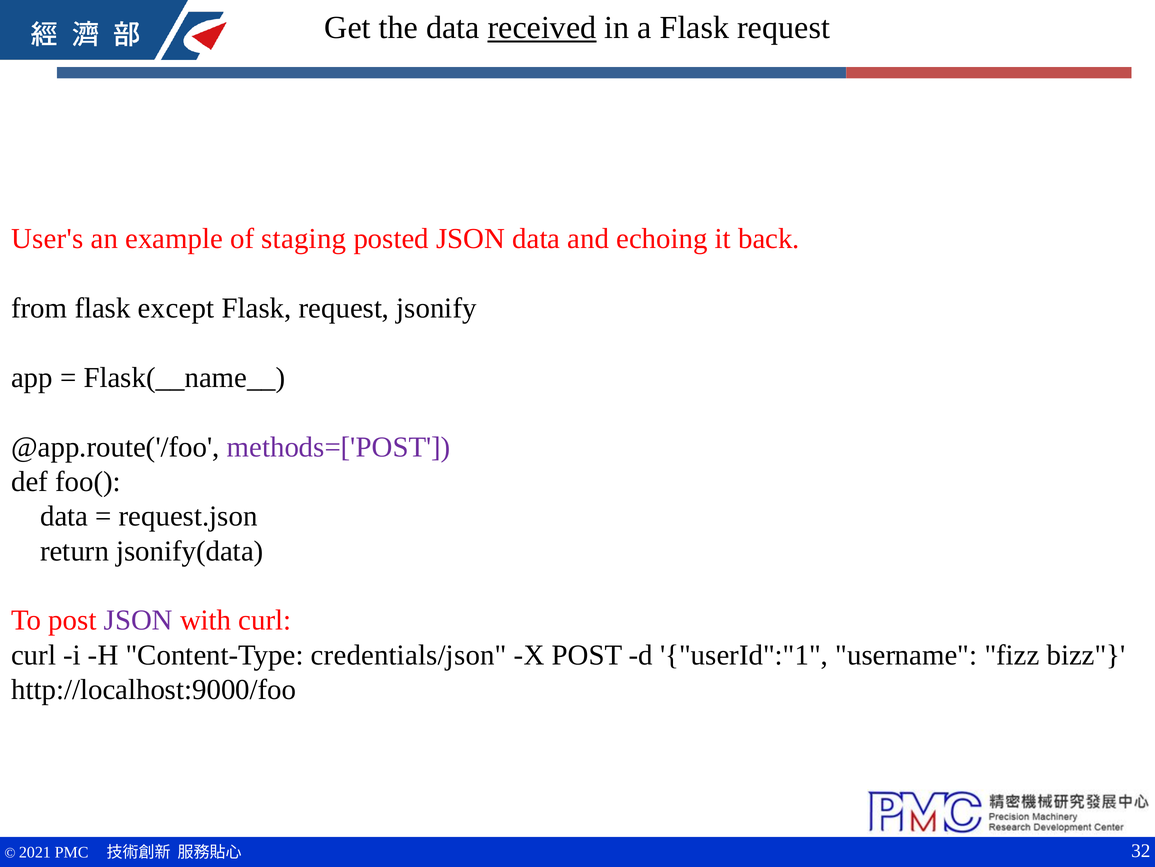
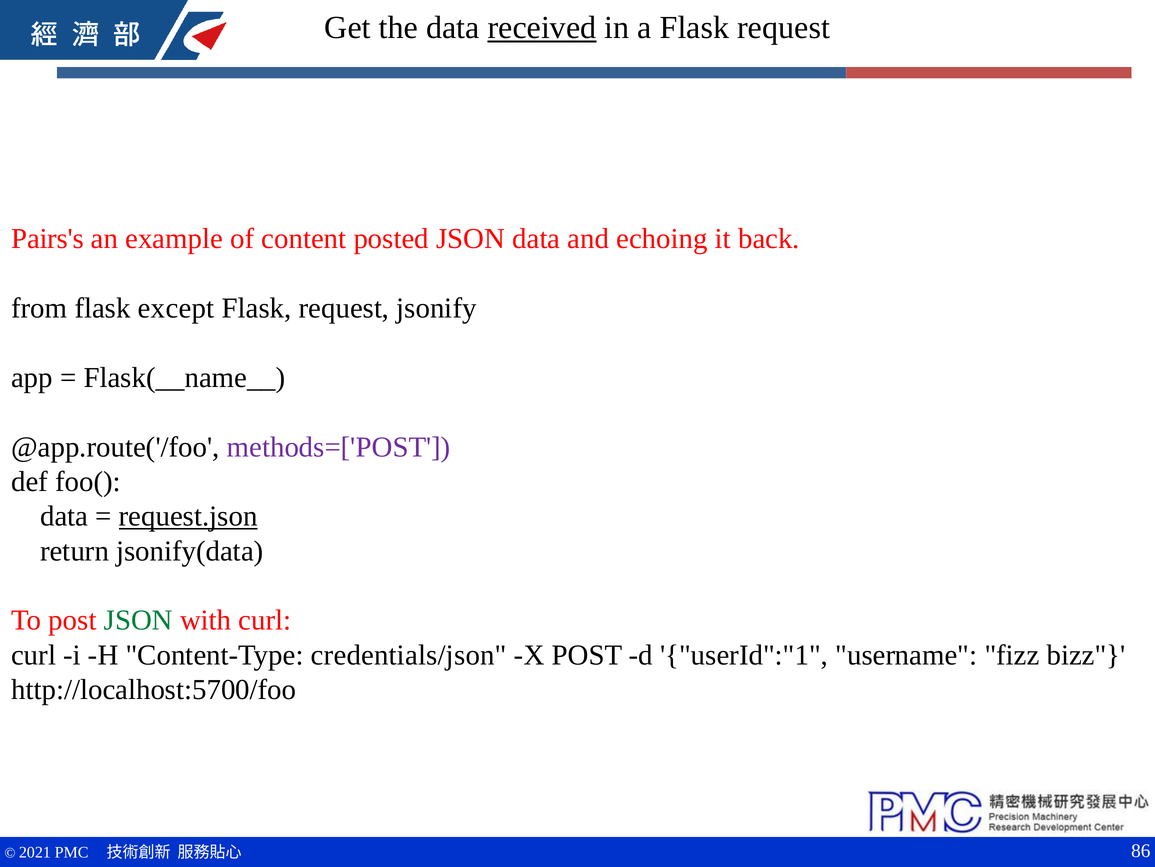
User's: User's -> Pairs's
staging: staging -> content
request.json underline: none -> present
JSON at (138, 620) colour: purple -> green
http://localhost:9000/foo: http://localhost:9000/foo -> http://localhost:5700/foo
32: 32 -> 86
